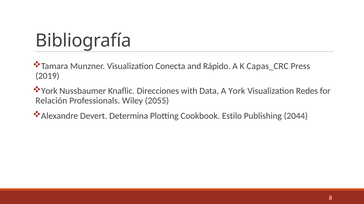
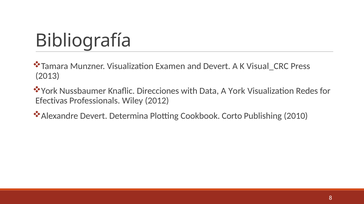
Conecta: Conecta -> Examen
and Rápido: Rápido -> Devert
Capas_CRC: Capas_CRC -> Visual_CRC
2019: 2019 -> 2013
Relación: Relación -> Efectivas
2055: 2055 -> 2012
Estilo: Estilo -> Corto
2044: 2044 -> 2010
